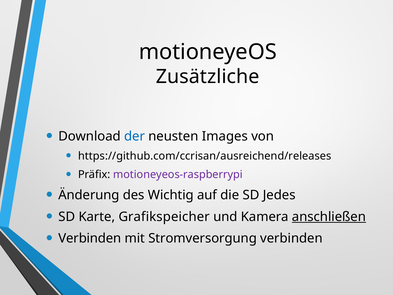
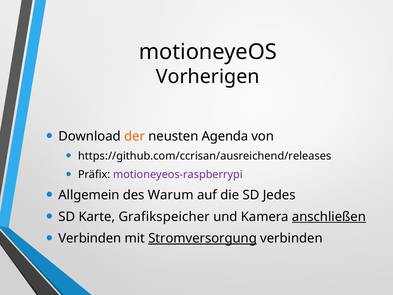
Zusätzliche: Zusätzliche -> Vorherigen
der colour: blue -> orange
Images: Images -> Agenda
Änderung: Änderung -> Allgemein
Wichtig: Wichtig -> Warum
Stromversorgung underline: none -> present
